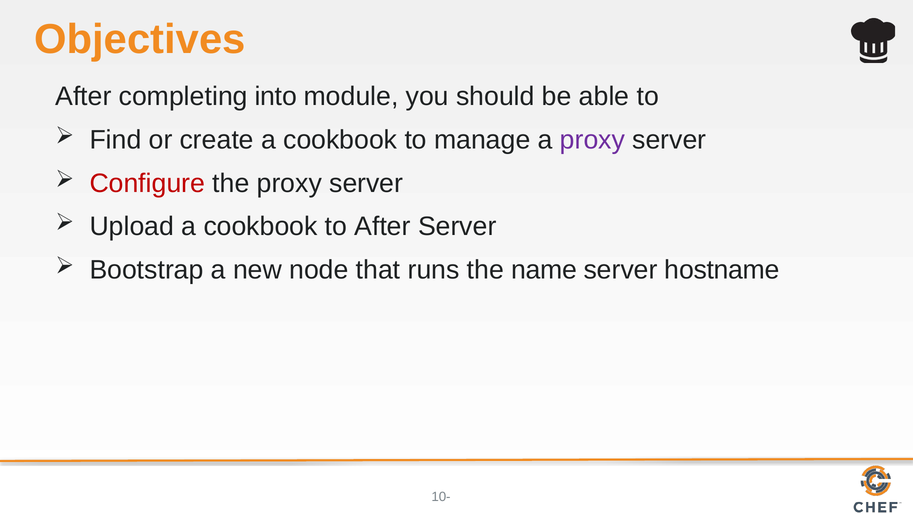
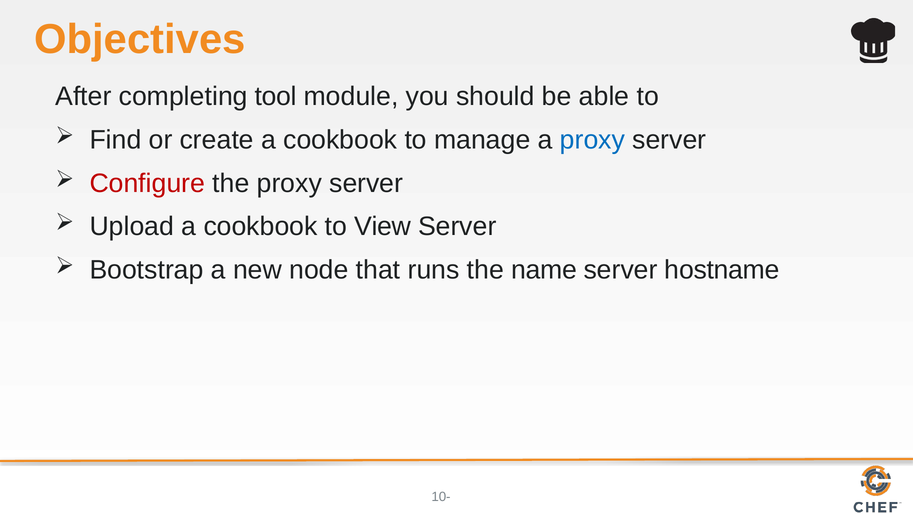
into: into -> tool
proxy at (592, 140) colour: purple -> blue
to After: After -> View
